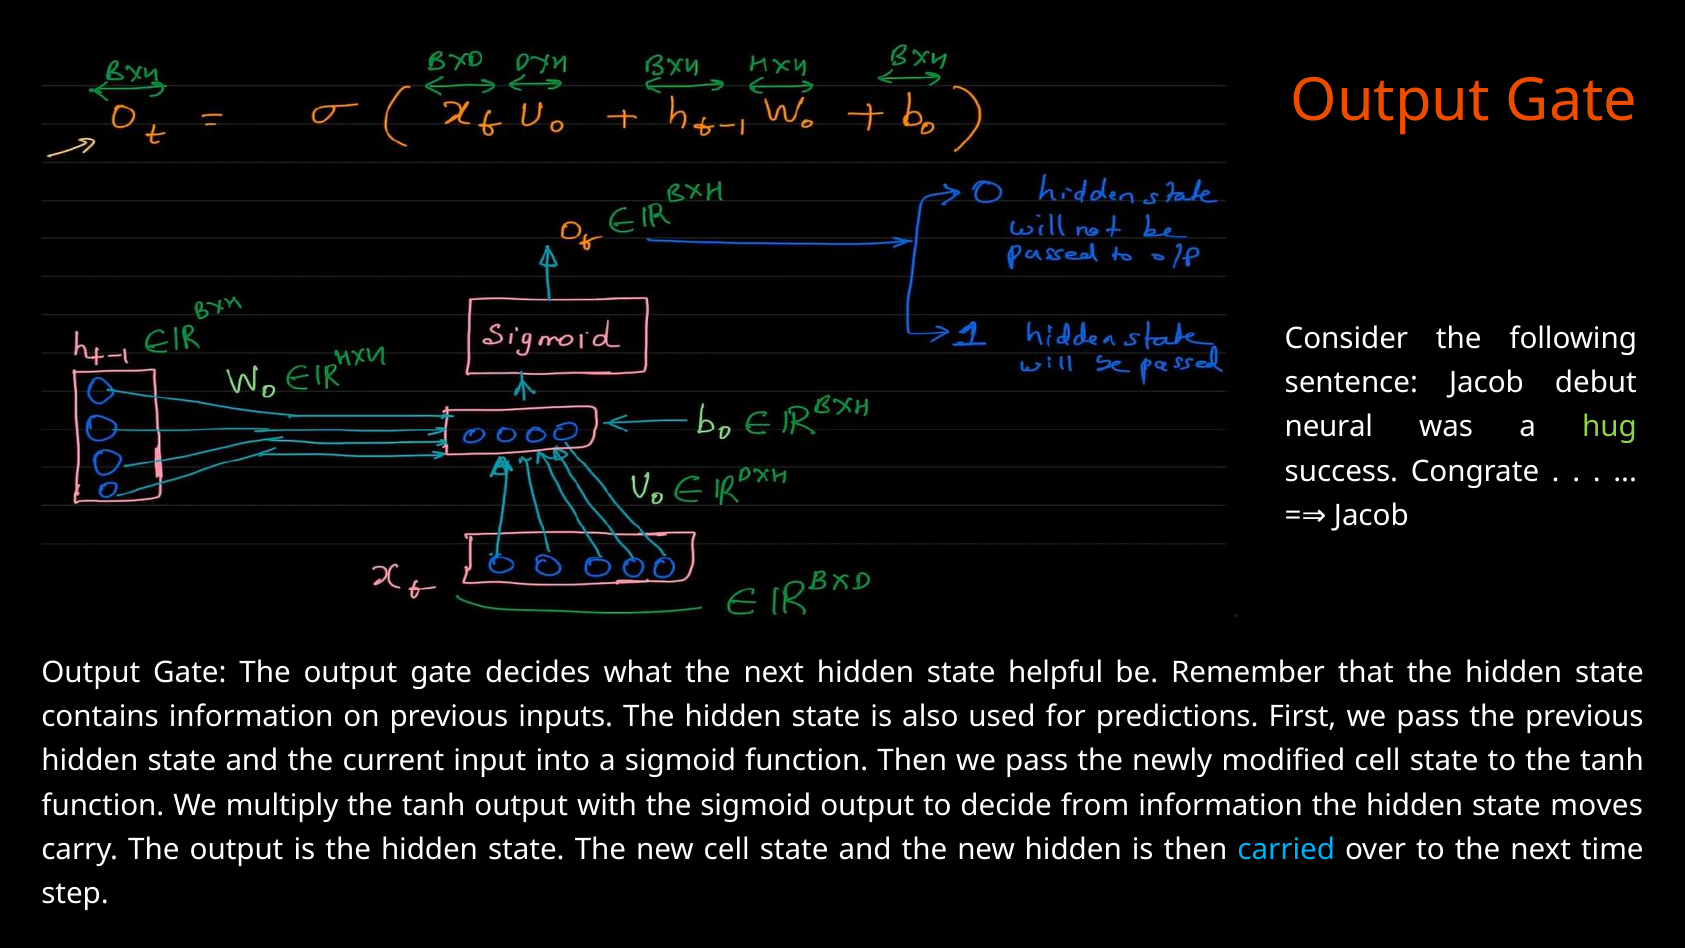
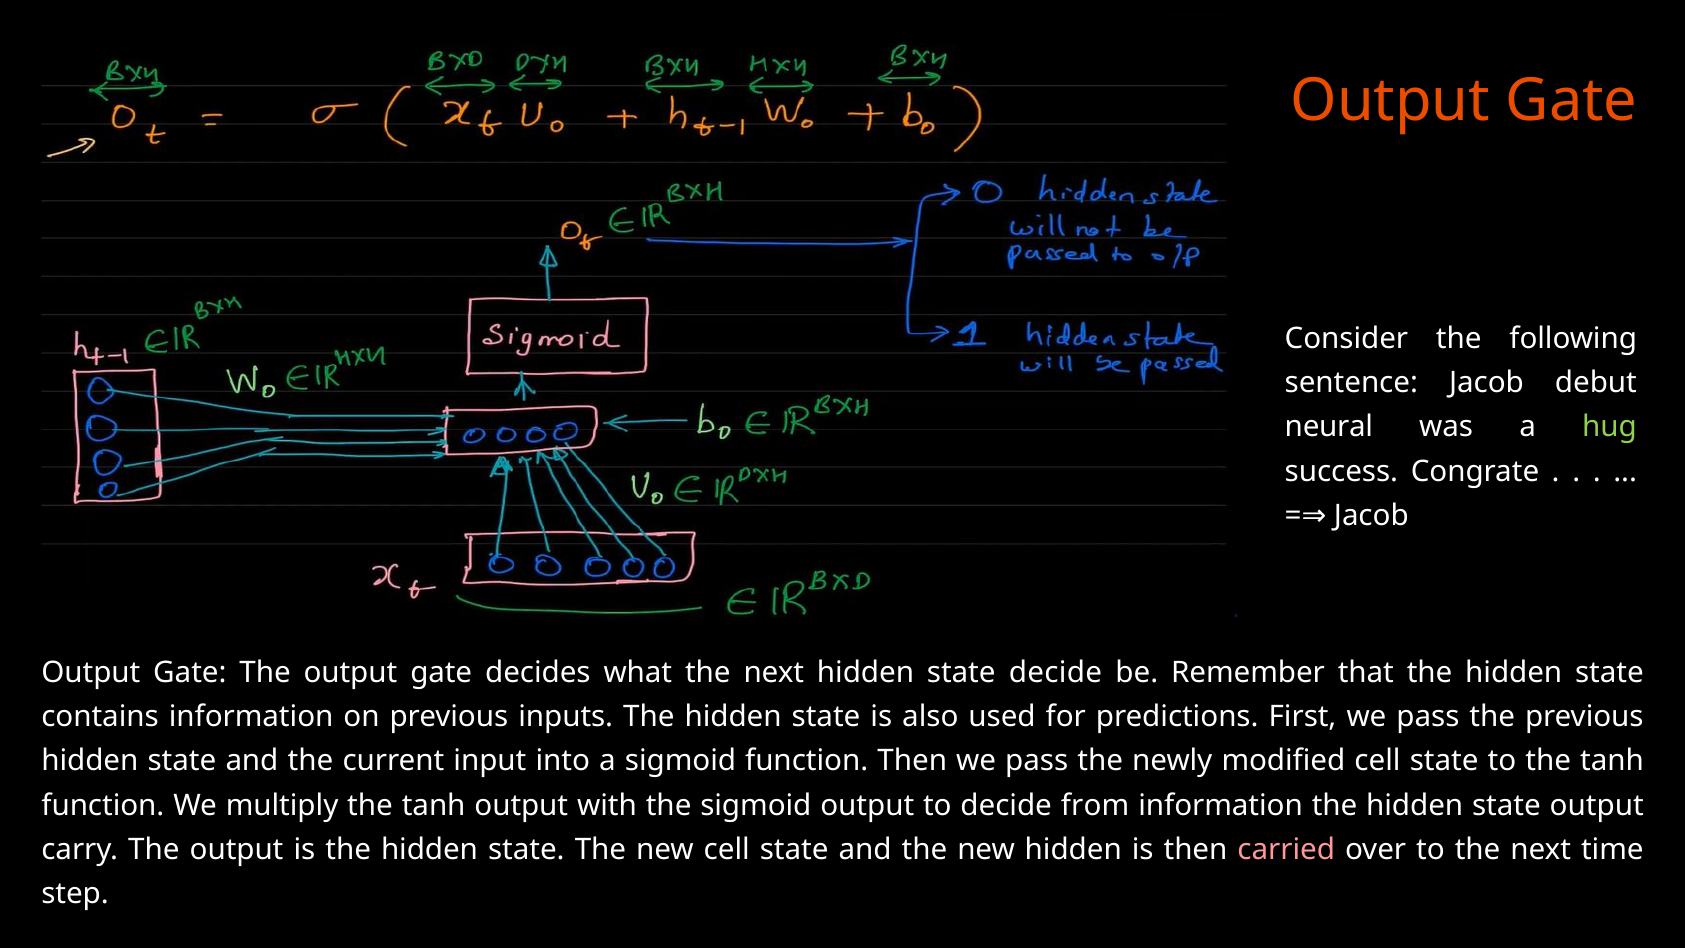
state helpful: helpful -> decide
state moves: moves -> output
carried colour: light blue -> pink
